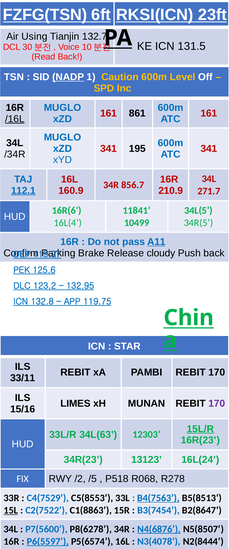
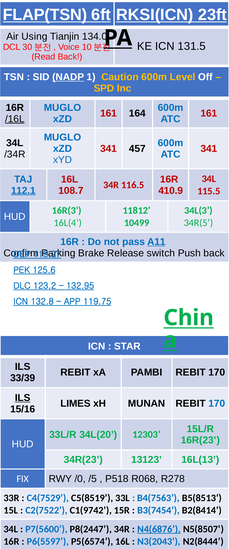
FZFG(TSN: FZFG(TSN -> FLAP(TSN
132.7: 132.7 -> 134.0
861: 861 -> 164
195: 195 -> 457
856.7: 856.7 -> 116.5
160.9: 160.9 -> 108.7
210.9: 210.9 -> 410.9
271.7: 271.7 -> 115.5
16R(6: 16R(6 -> 16R(3
11841: 11841 -> 11812
34L(5: 34L(5 -> 34L(3
cloudy: cloudy -> switch
33/11: 33/11 -> 33/39
ILS at (23, 397) underline: none -> present
170 at (217, 403) colour: purple -> blue
15L/R underline: present -> none
34L(63: 34L(63 -> 34L(20
16L(24: 16L(24 -> 16L(13
/2: /2 -> /0
C5(8553: C5(8553 -> C5(8519
B4(7563 underline: present -> none
15L underline: present -> none
C1(8863: C1(8863 -> C1(9742
B2(8647‘: B2(8647‘ -> B2(8414‘
P8(6278: P8(6278 -> P8(2447
P6(5597 underline: present -> none
N3(4078‘: N3(4078‘ -> N3(2043‘
